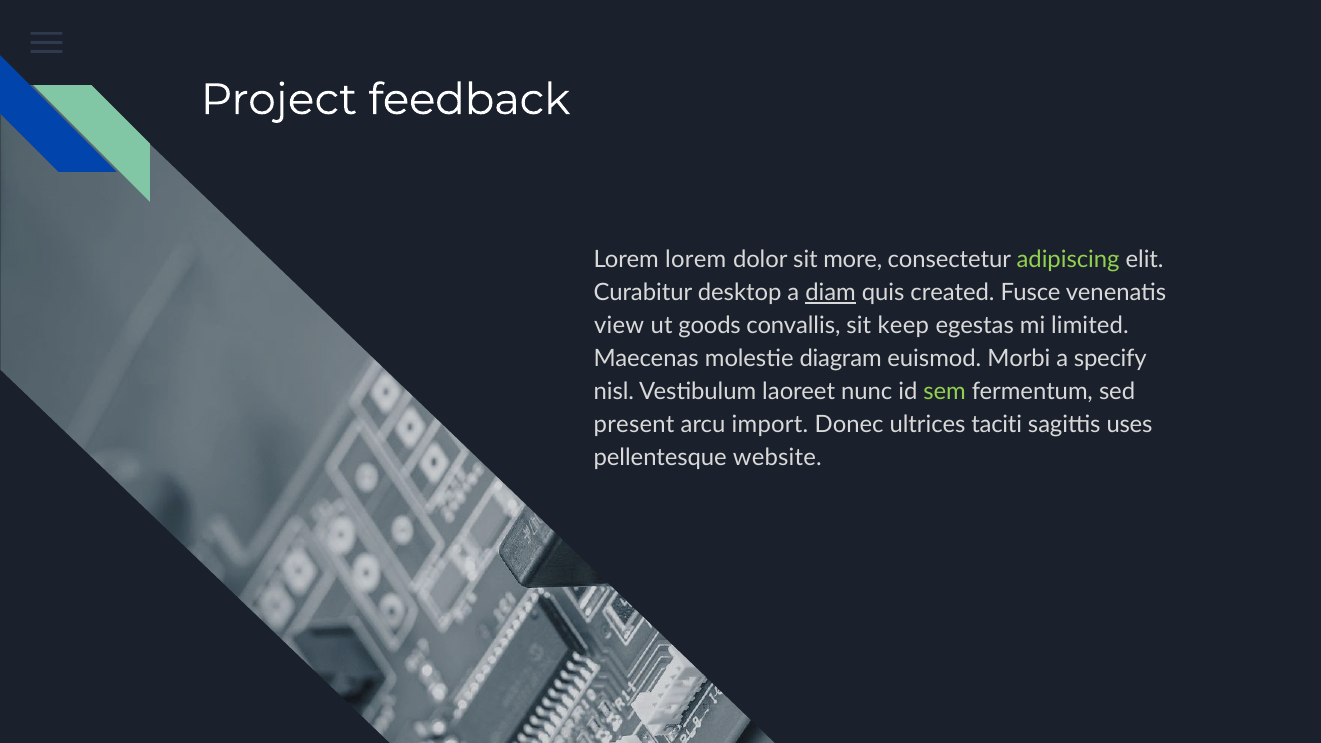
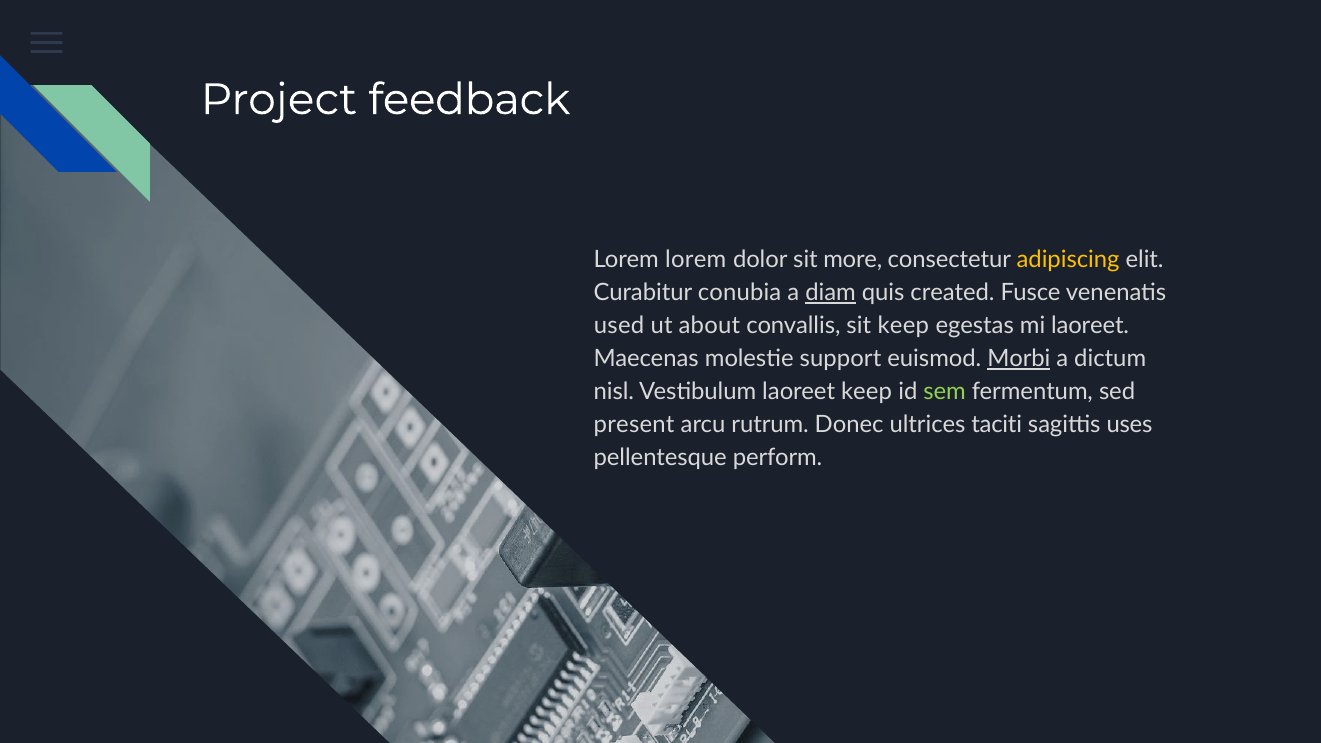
adipiscing colour: light green -> yellow
desktop: desktop -> conubia
view: view -> used
goods: goods -> about
mi limited: limited -> laoreet
diagram: diagram -> support
Morbi underline: none -> present
specify: specify -> dictum
laoreet nunc: nunc -> keep
import: import -> rutrum
website: website -> perform
